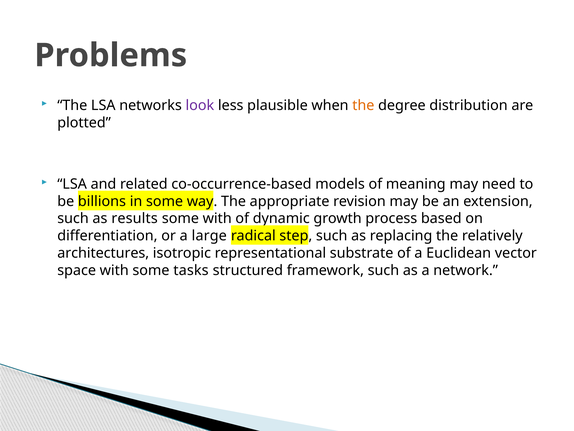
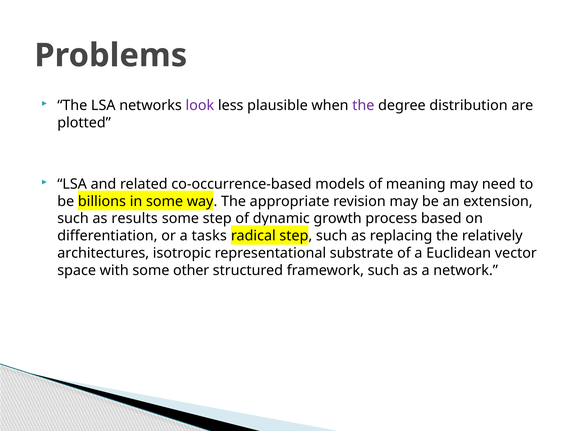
the at (363, 105) colour: orange -> purple
some with: with -> step
large: large -> tasks
tasks: tasks -> other
